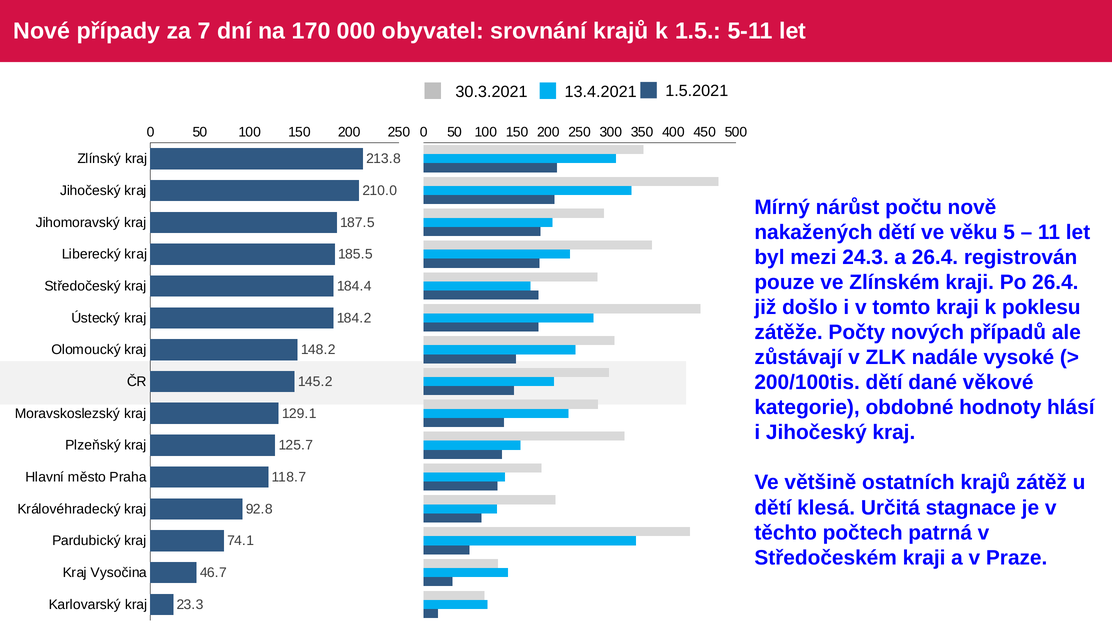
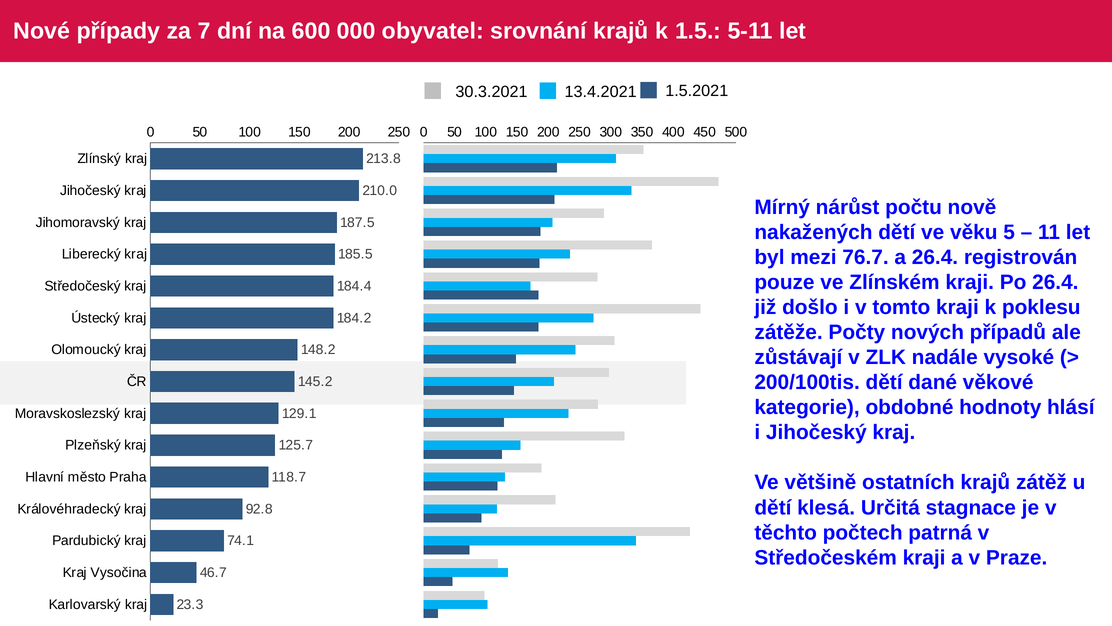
170: 170 -> 600
24.3: 24.3 -> 76.7
